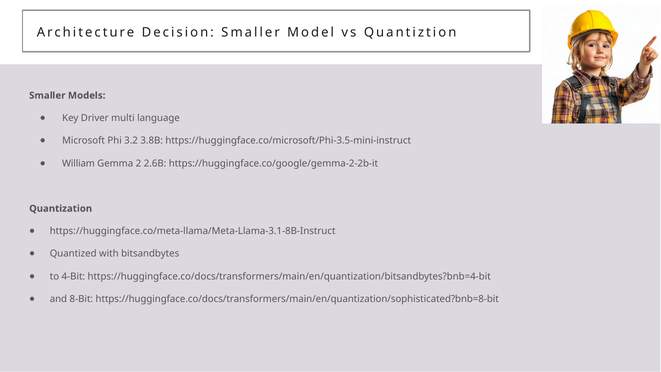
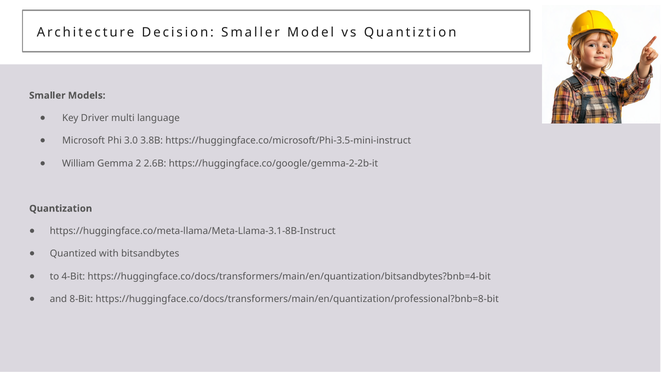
3.2: 3.2 -> 3.0
https://huggingface.co/docs/transformers/main/en/quantization/sophisticated?bnb=8-bit: https://huggingface.co/docs/transformers/main/en/quantization/sophisticated?bnb=8-bit -> https://huggingface.co/docs/transformers/main/en/quantization/professional?bnb=8-bit
